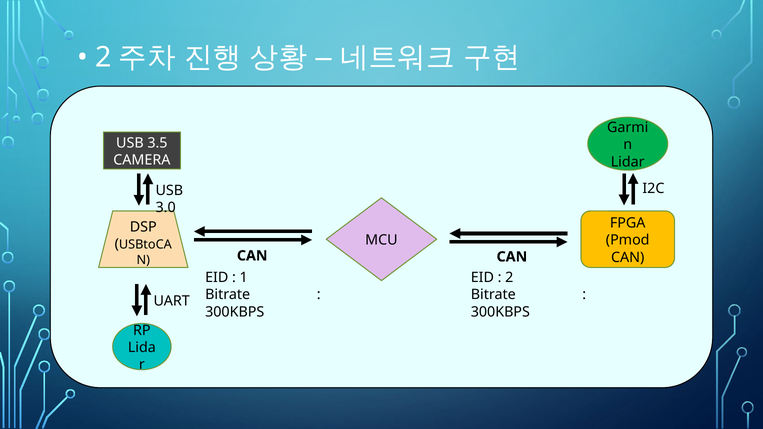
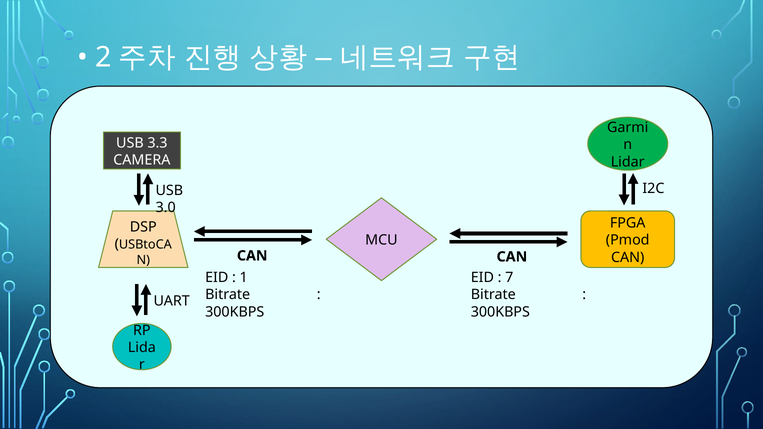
3.5: 3.5 -> 3.3
2 at (509, 278): 2 -> 7
